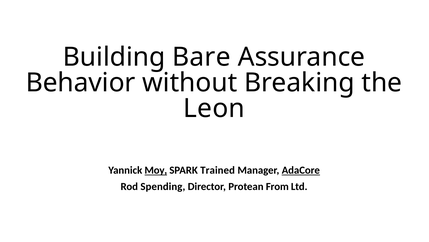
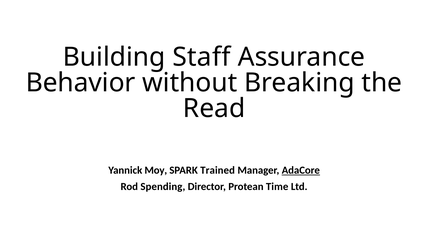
Bare: Bare -> Staff
Leon: Leon -> Read
Moy underline: present -> none
From: From -> Time
